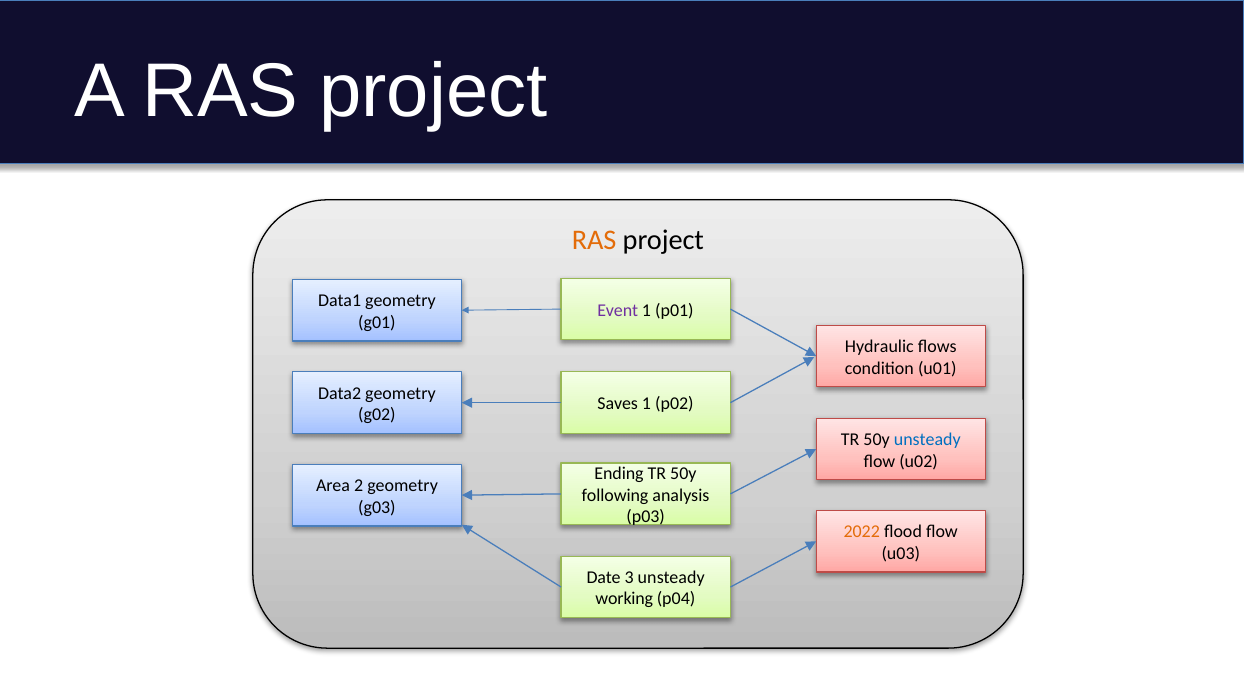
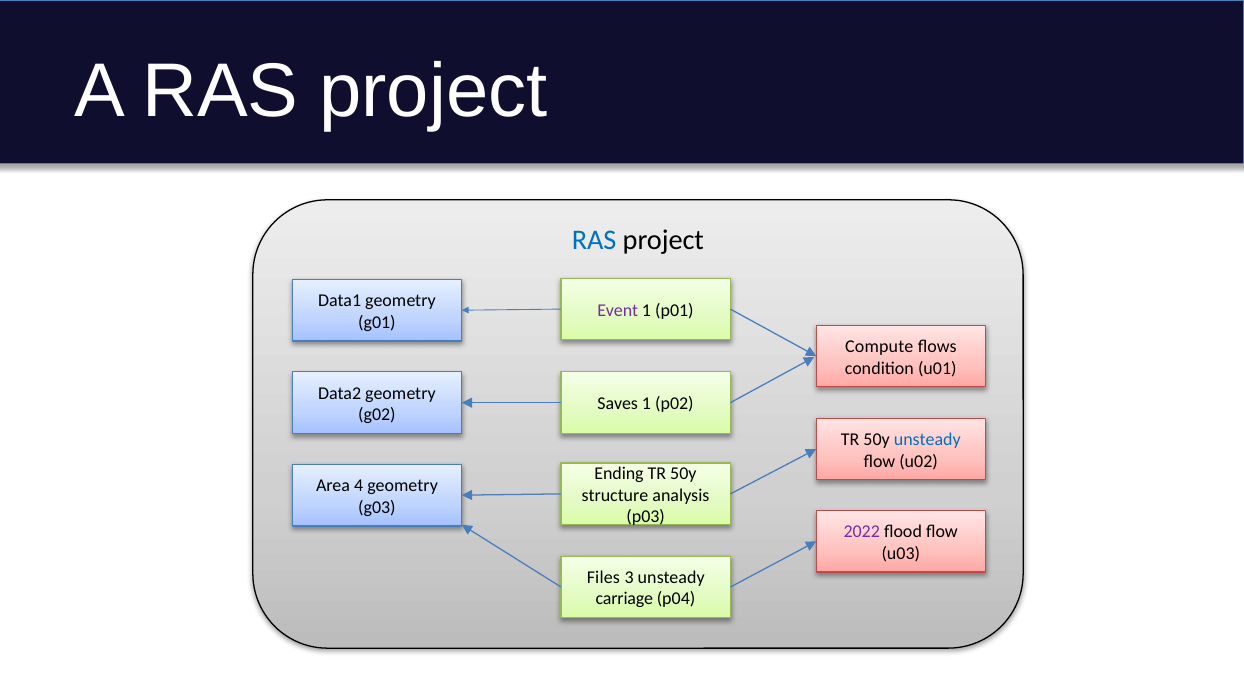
RAS at (594, 240) colour: orange -> blue
Hydraulic: Hydraulic -> Compute
2: 2 -> 4
following: following -> structure
2022 colour: orange -> purple
Date: Date -> Files
working: working -> carriage
